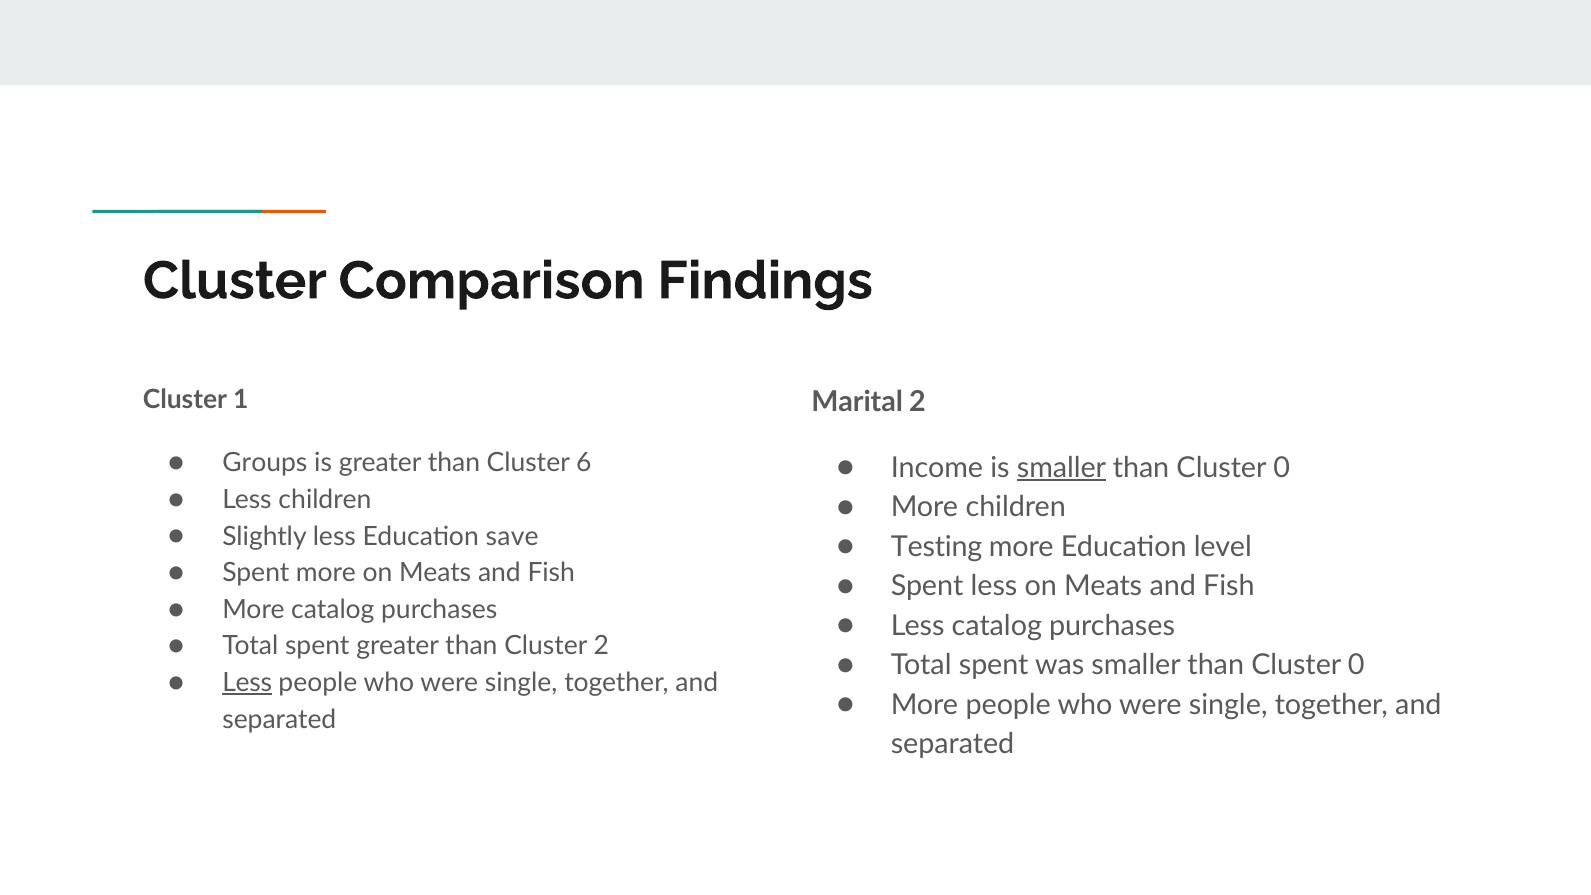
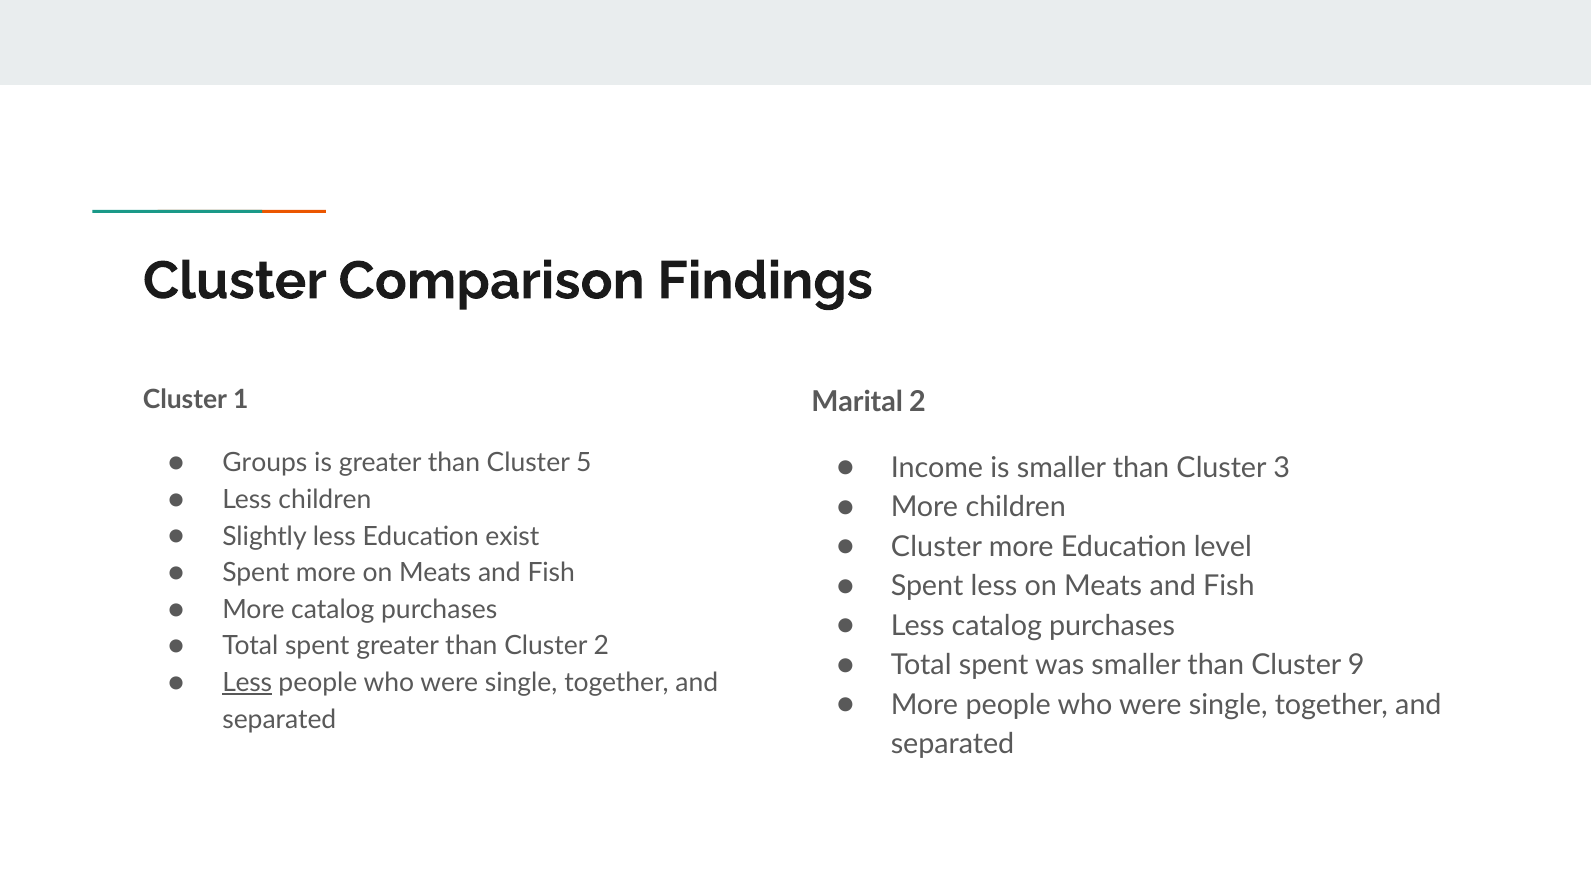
6: 6 -> 5
smaller at (1062, 468) underline: present -> none
0 at (1282, 468): 0 -> 3
save: save -> exist
Testing at (937, 547): Testing -> Cluster
0 at (1356, 665): 0 -> 9
